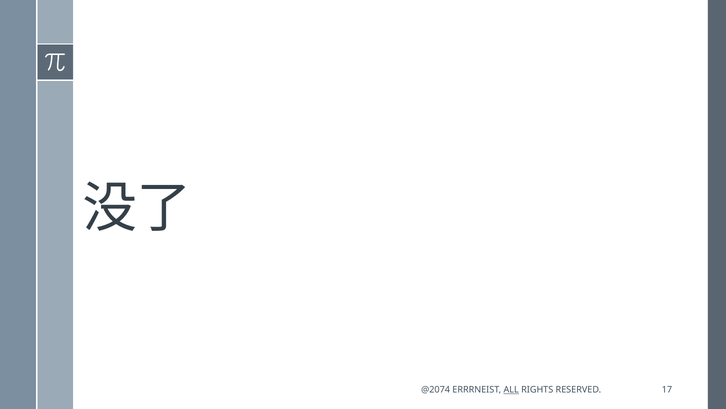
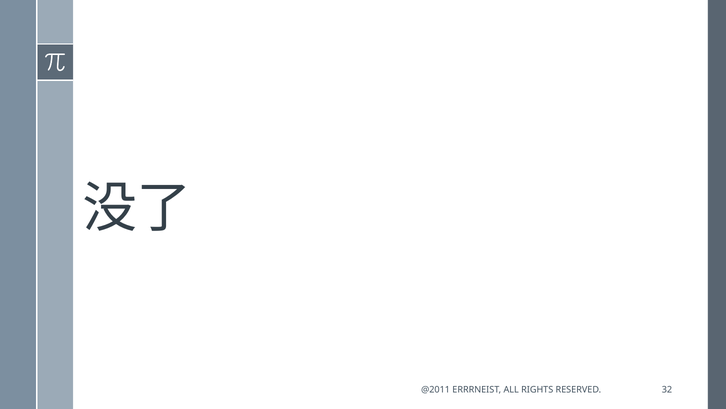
@2074: @2074 -> @2011
ALL underline: present -> none
17: 17 -> 32
